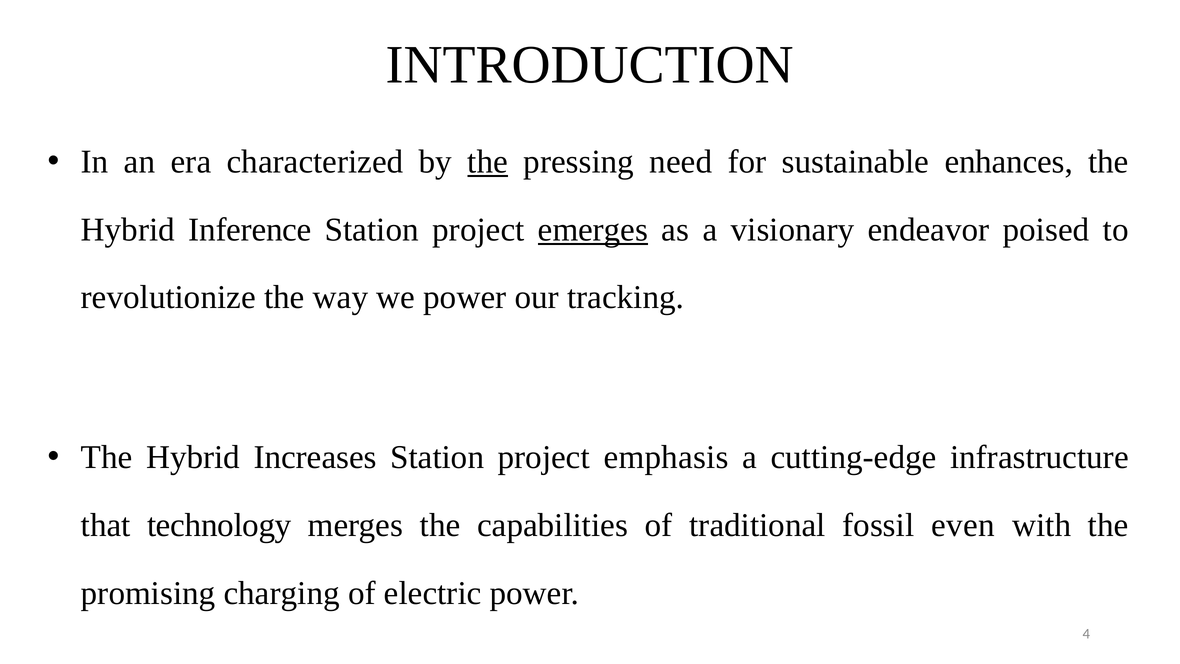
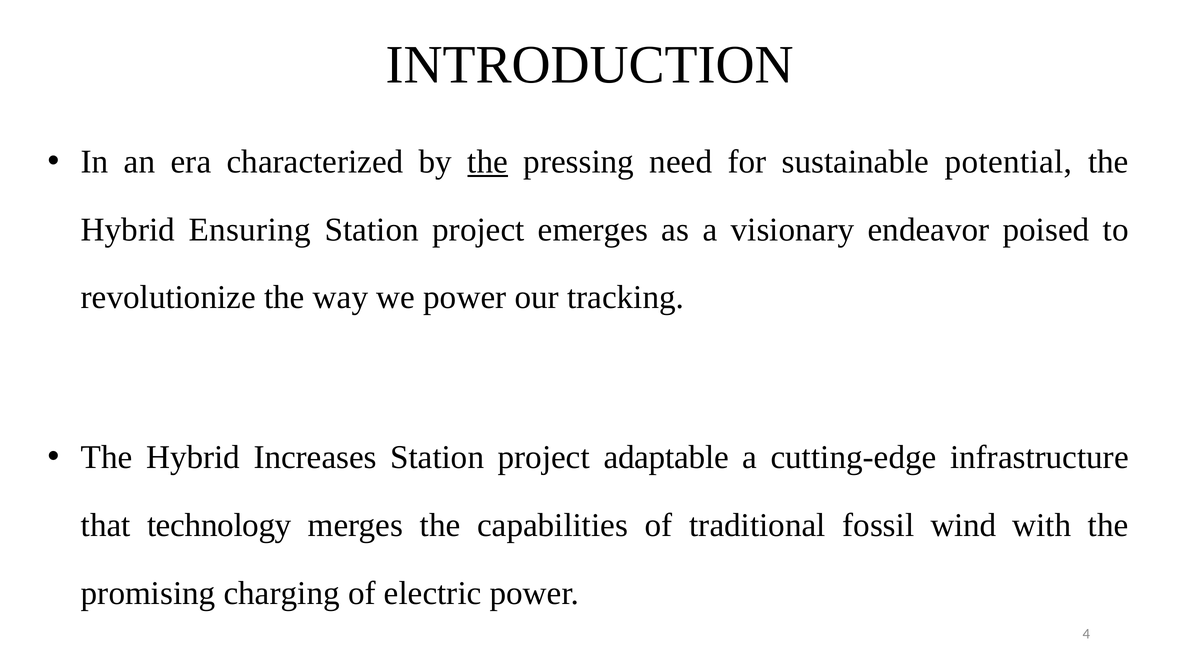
enhances: enhances -> potential
Inference: Inference -> Ensuring
emerges underline: present -> none
emphasis: emphasis -> adaptable
even: even -> wind
